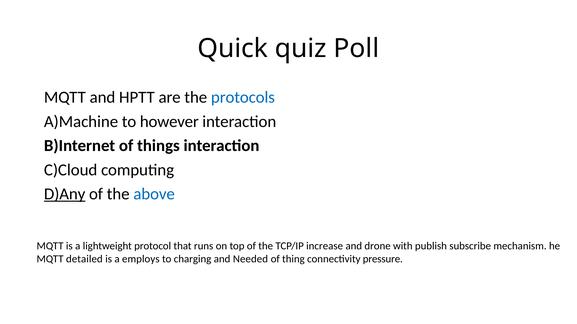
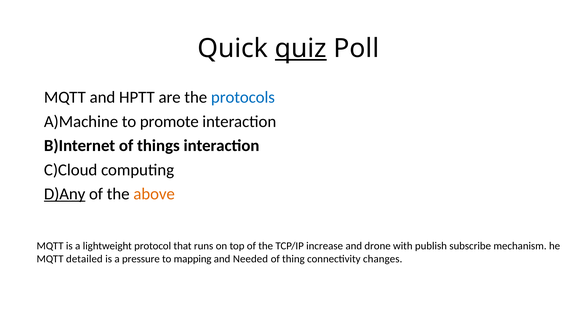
quiz underline: none -> present
however: however -> promote
above colour: blue -> orange
employs: employs -> pressure
charging: charging -> mapping
pressure: pressure -> changes
